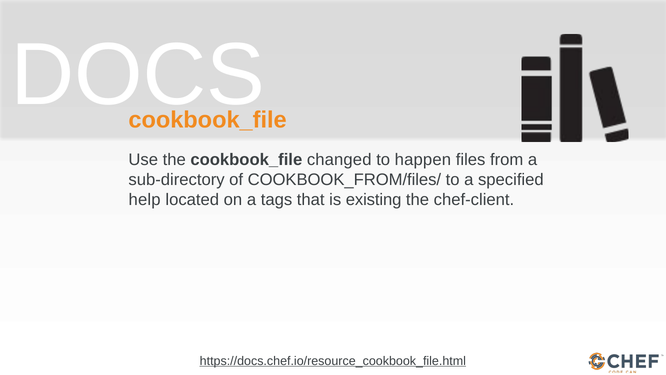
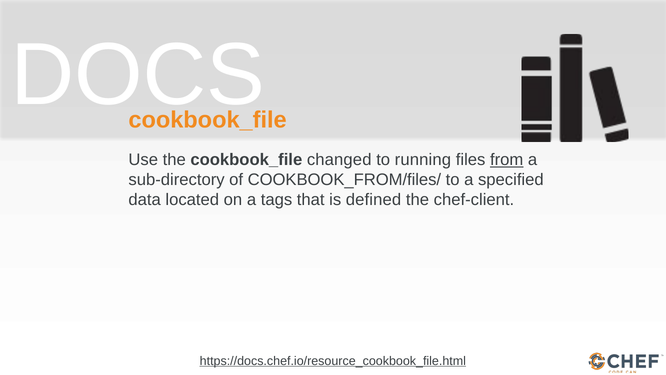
happen: happen -> running
from underline: none -> present
help: help -> data
existing: existing -> defined
